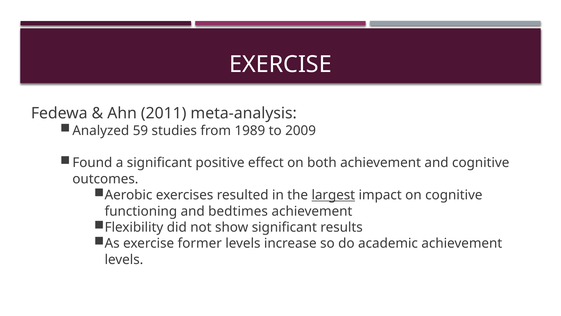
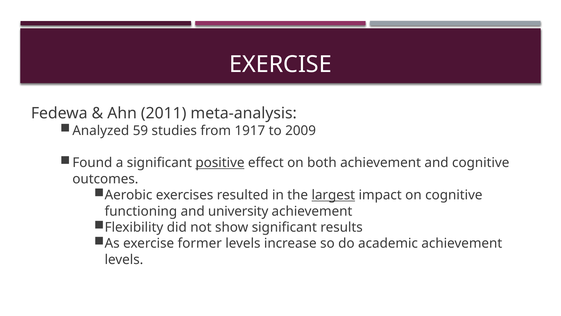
1989: 1989 -> 1917
positive underline: none -> present
bedtimes: bedtimes -> university
